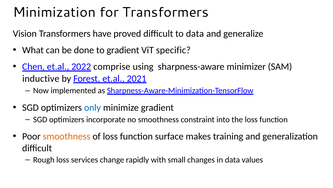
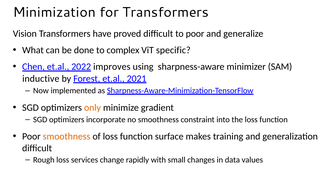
to data: data -> poor
to gradient: gradient -> complex
comprise: comprise -> improves
only colour: blue -> orange
